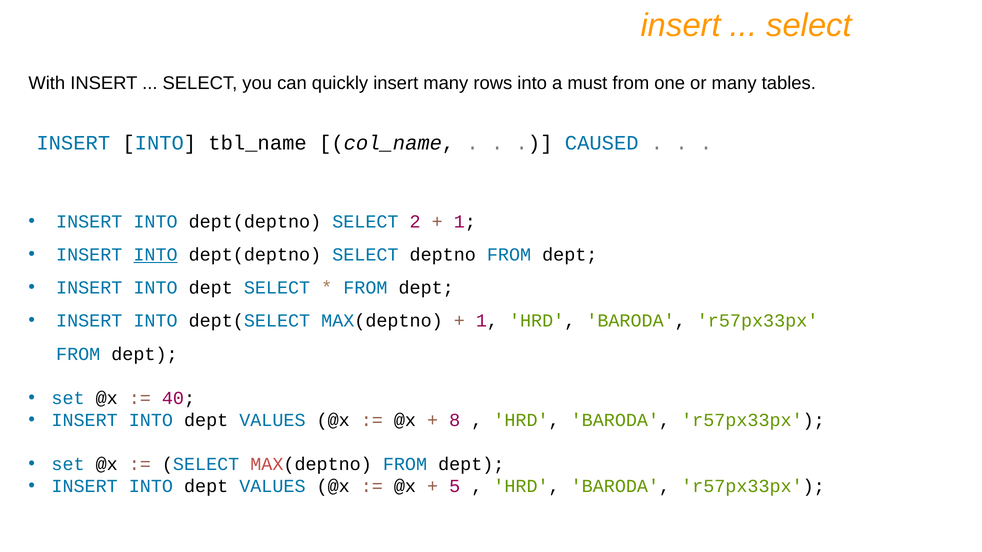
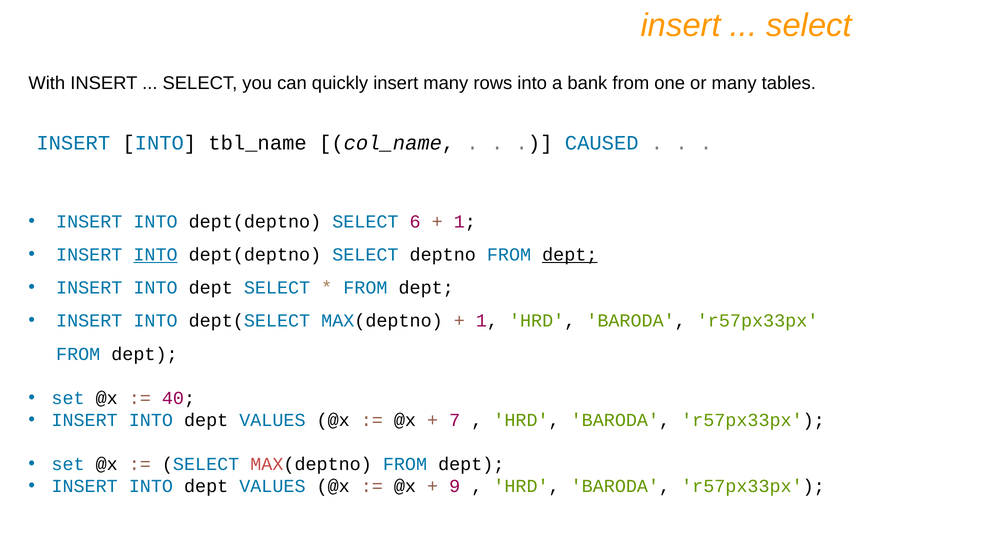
must: must -> bank
2: 2 -> 6
dept at (570, 255) underline: none -> present
8: 8 -> 7
5: 5 -> 9
